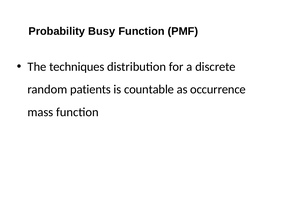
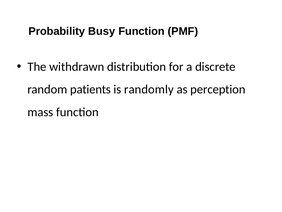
techniques: techniques -> withdrawn
countable: countable -> randomly
occurrence: occurrence -> perception
